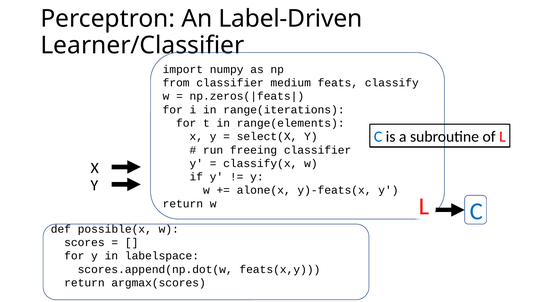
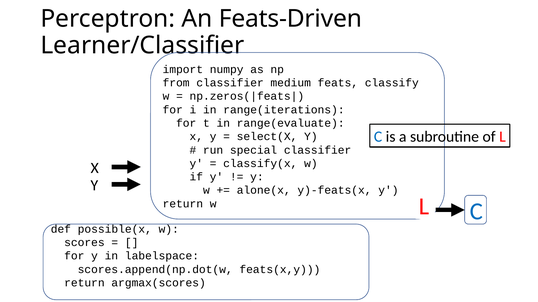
Label-Driven: Label-Driven -> Feats-Driven
range(elements: range(elements -> range(evaluate
freeing: freeing -> special
